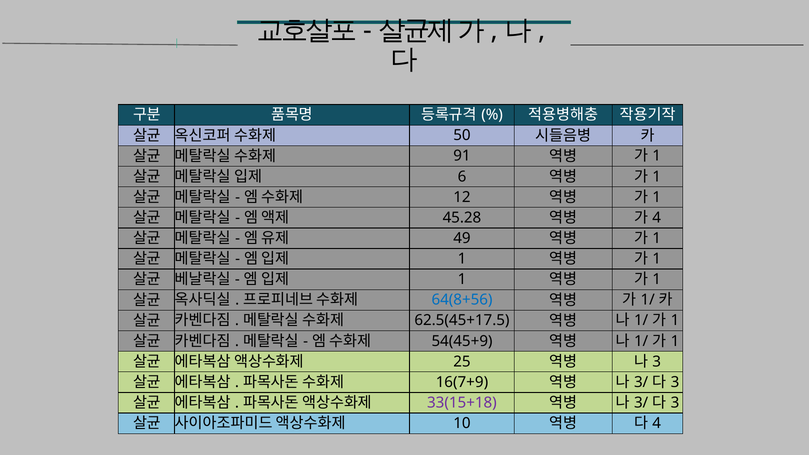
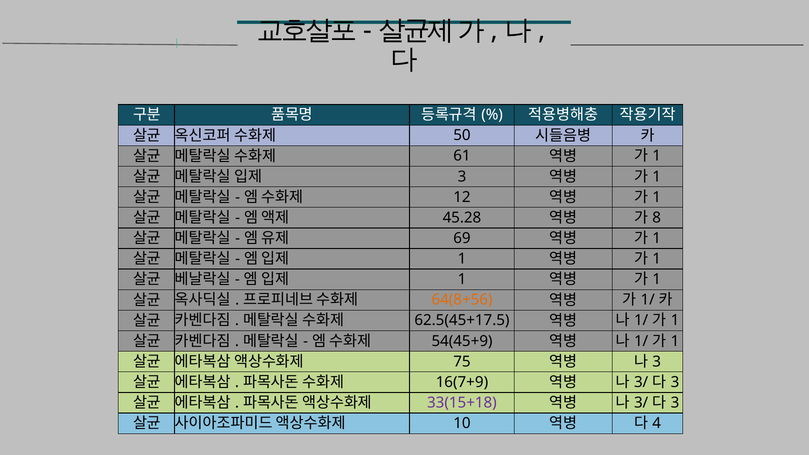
91: 91 -> 61
6 at (462, 177): 6 -> 3
4 at (657, 218): 4 -> 8
49: 49 -> 69
64(8+56 colour: blue -> orange
25: 25 -> 75
